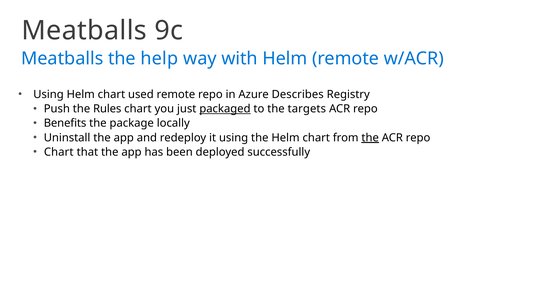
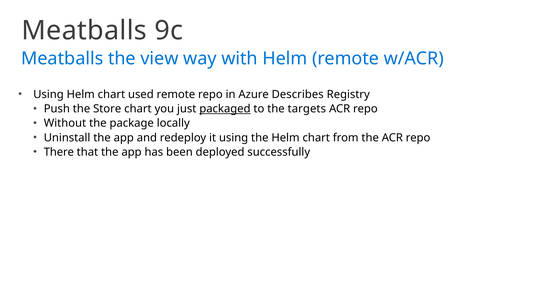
help: help -> view
Rules: Rules -> Store
Benefits: Benefits -> Without
the at (370, 138) underline: present -> none
Chart at (59, 152): Chart -> There
